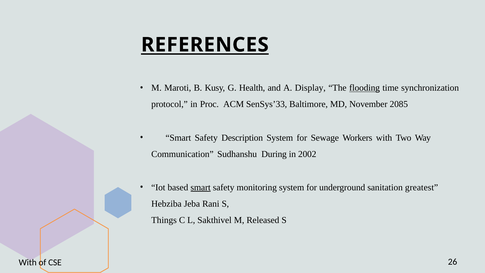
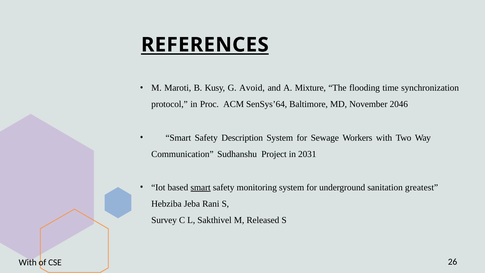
Health: Health -> Avoid
Display: Display -> Mixture
flooding underline: present -> none
SenSys’33: SenSys’33 -> SenSys’64
2085: 2085 -> 2046
During: During -> Project
2002: 2002 -> 2031
Things: Things -> Survey
